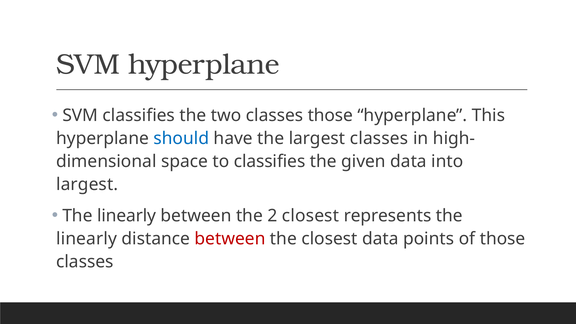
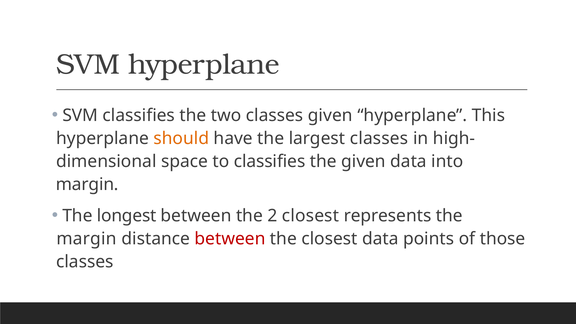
classes those: those -> given
should colour: blue -> orange
largest at (87, 184): largest -> margin
linearly at (127, 216): linearly -> longest
linearly at (87, 239): linearly -> margin
